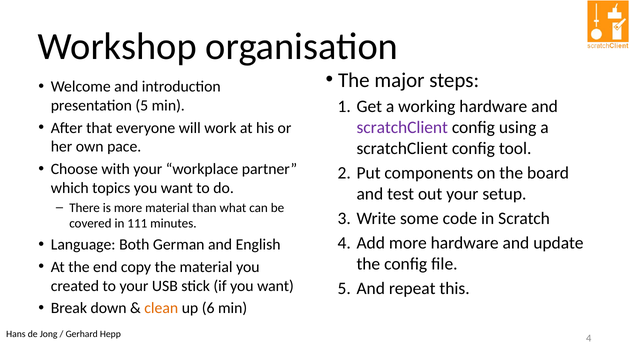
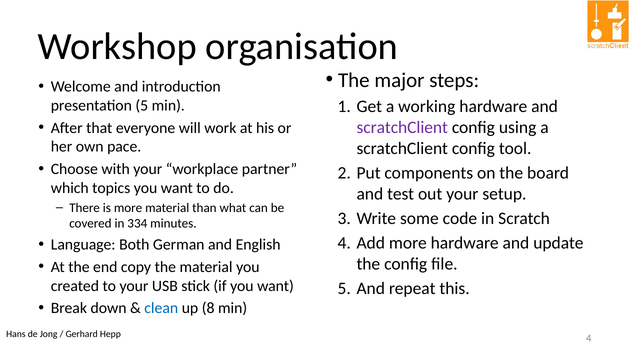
111: 111 -> 334
clean colour: orange -> blue
6: 6 -> 8
